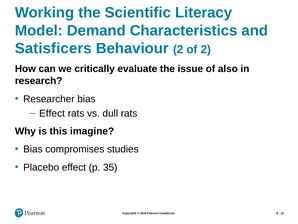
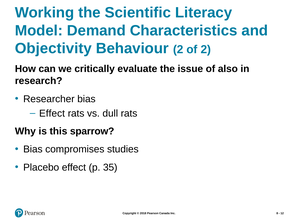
Satisficers: Satisficers -> Objectivity
imagine: imagine -> sparrow
